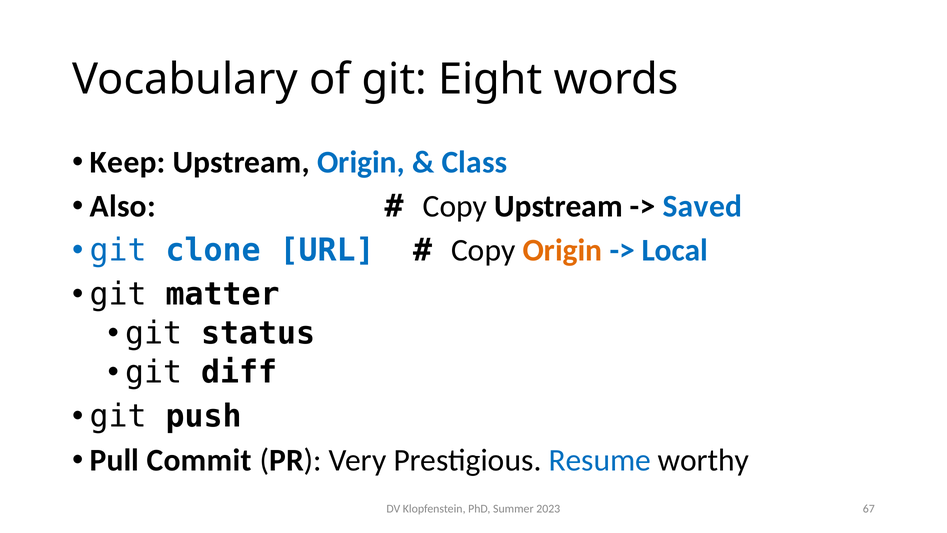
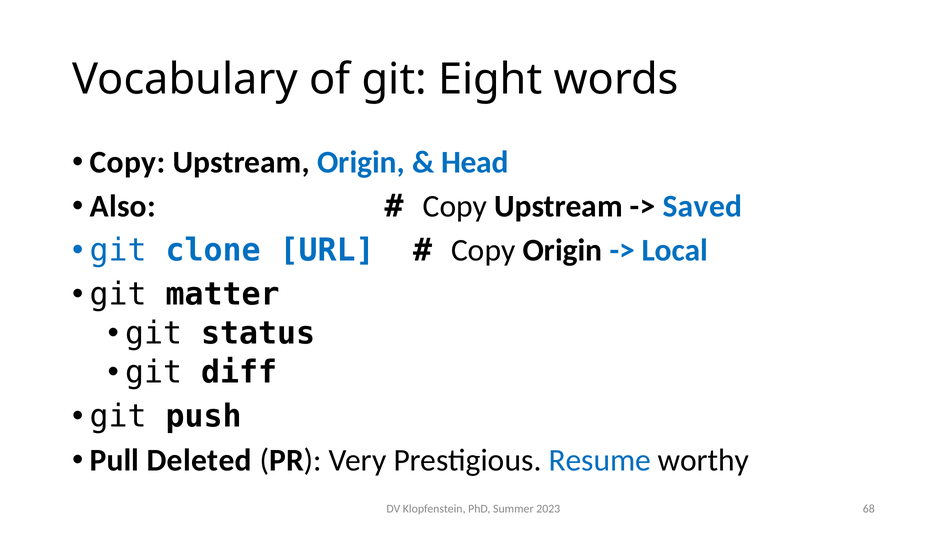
Keep at (128, 162): Keep -> Copy
Class: Class -> Head
Origin at (562, 250) colour: orange -> black
Commit: Commit -> Deleted
67: 67 -> 68
